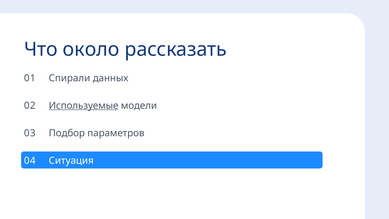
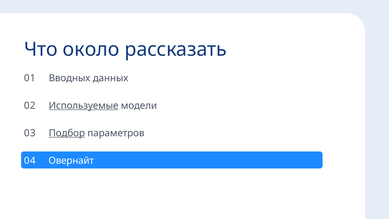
Спирали: Спирали -> Вводных
Подбор underline: none -> present
Ситуация: Ситуация -> Овернайт
